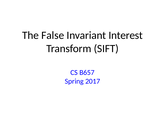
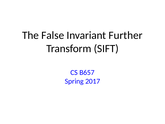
Interest: Interest -> Further
